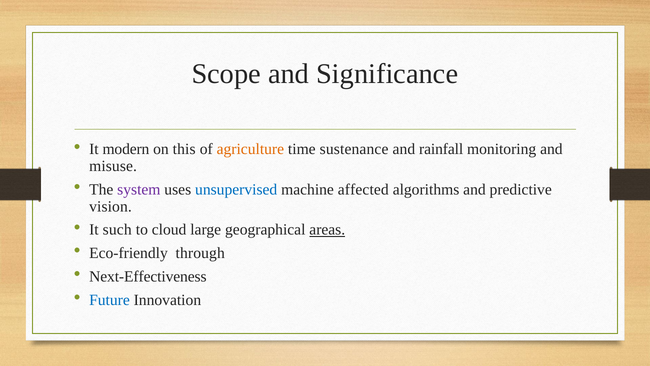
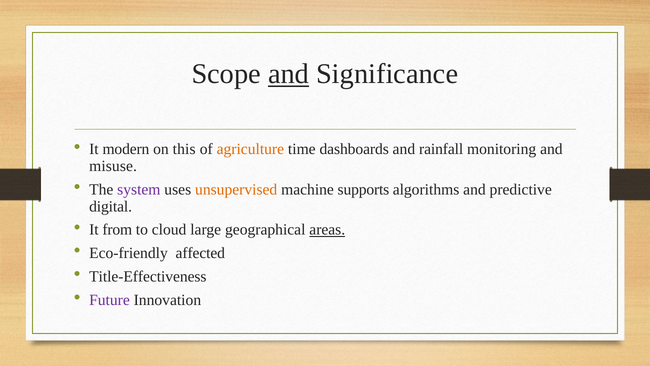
and at (289, 74) underline: none -> present
sustenance: sustenance -> dashboards
unsupervised colour: blue -> orange
affected: affected -> supports
vision: vision -> digital
such: such -> from
through: through -> affected
Next-Effectiveness: Next-Effectiveness -> Title-Effectiveness
Future colour: blue -> purple
